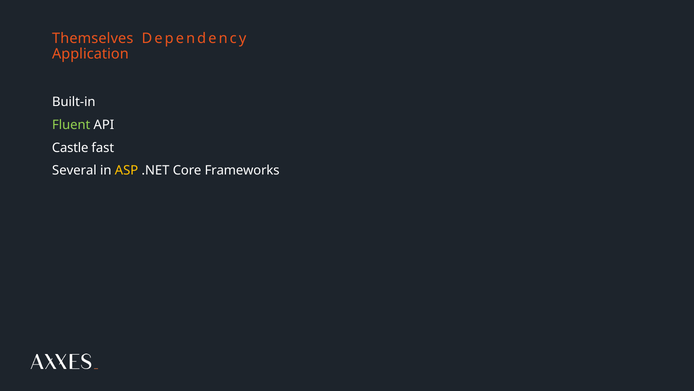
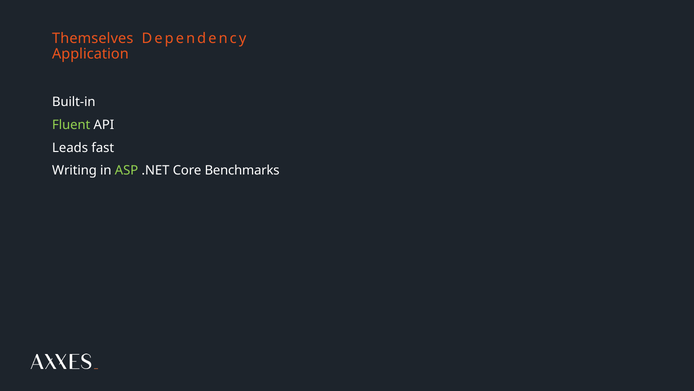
Castle: Castle -> Leads
Several: Several -> Writing
ASP colour: yellow -> light green
Frameworks: Frameworks -> Benchmarks
